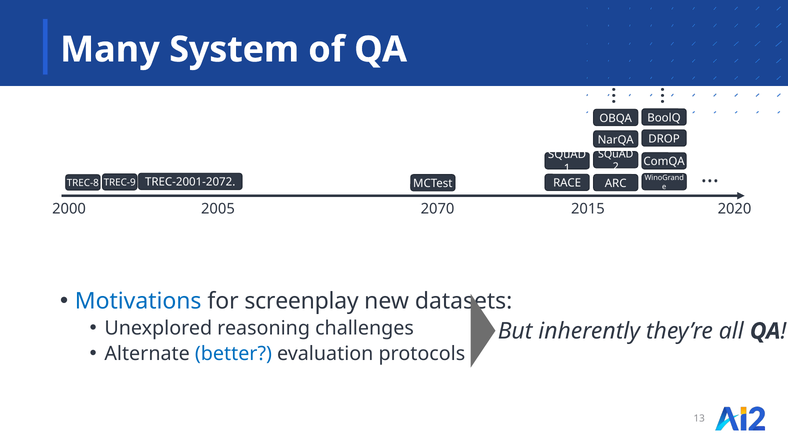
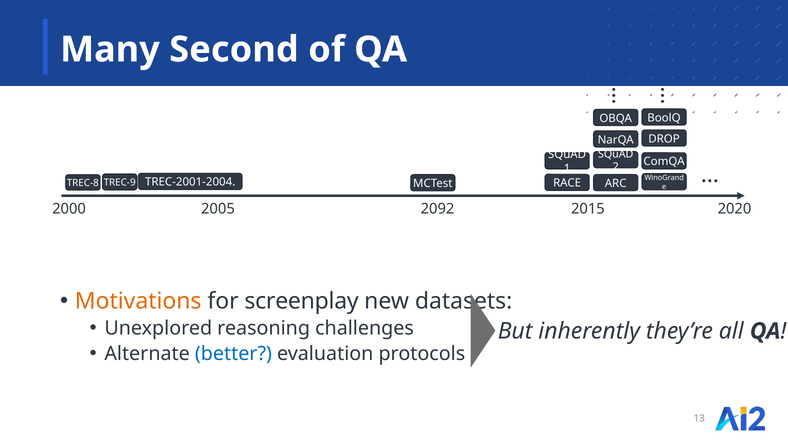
System: System -> Second
TREC-2001-2072: TREC-2001-2072 -> TREC-2001-2004
2070: 2070 -> 2092
Motivations colour: blue -> orange
